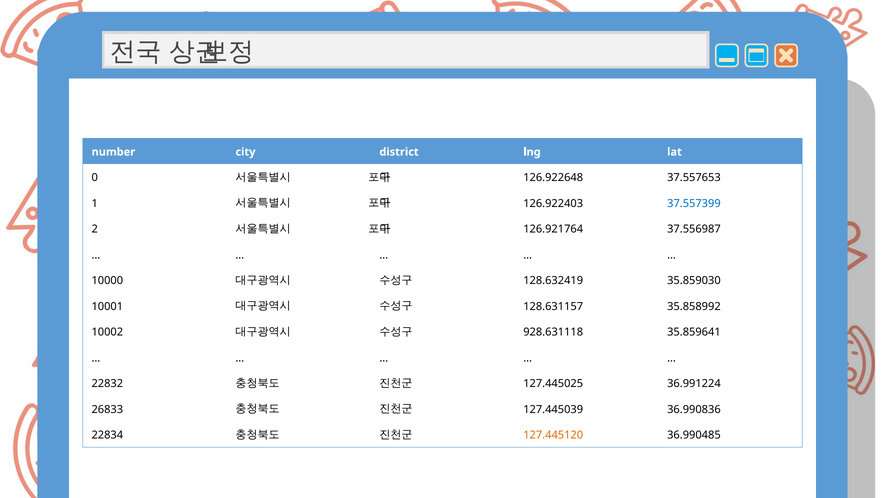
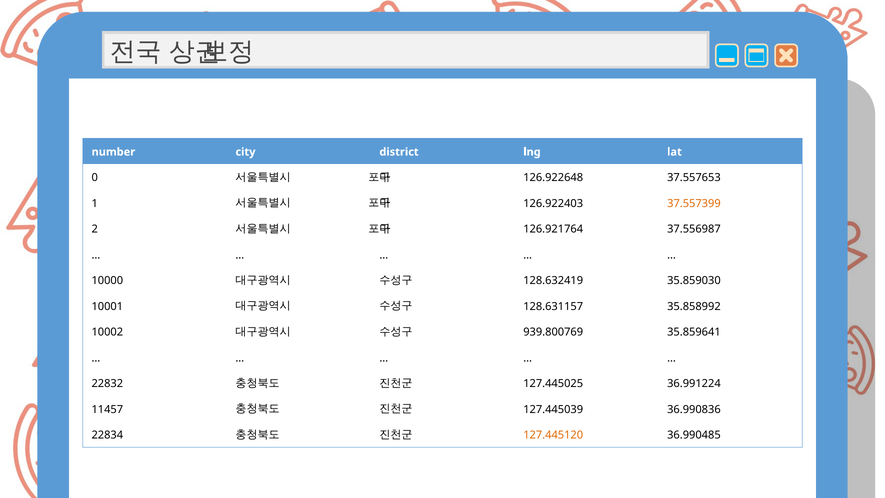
37.557399 colour: blue -> orange
928.631118: 928.631118 -> 939.800769
26833: 26833 -> 11457
